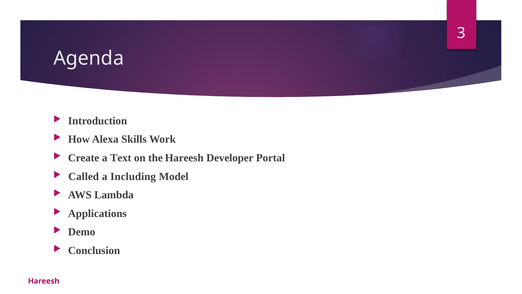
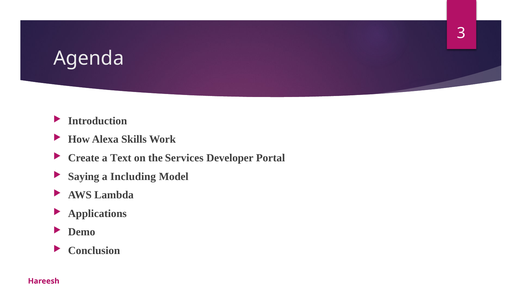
the Hareesh: Hareesh -> Services
Called: Called -> Saying
